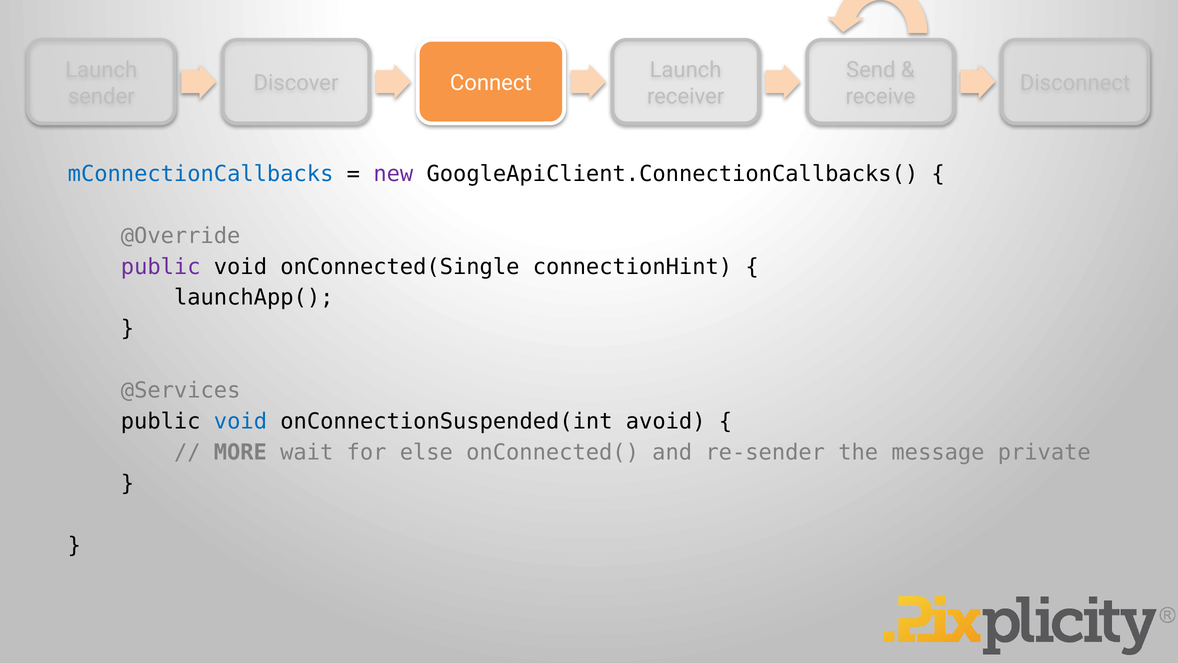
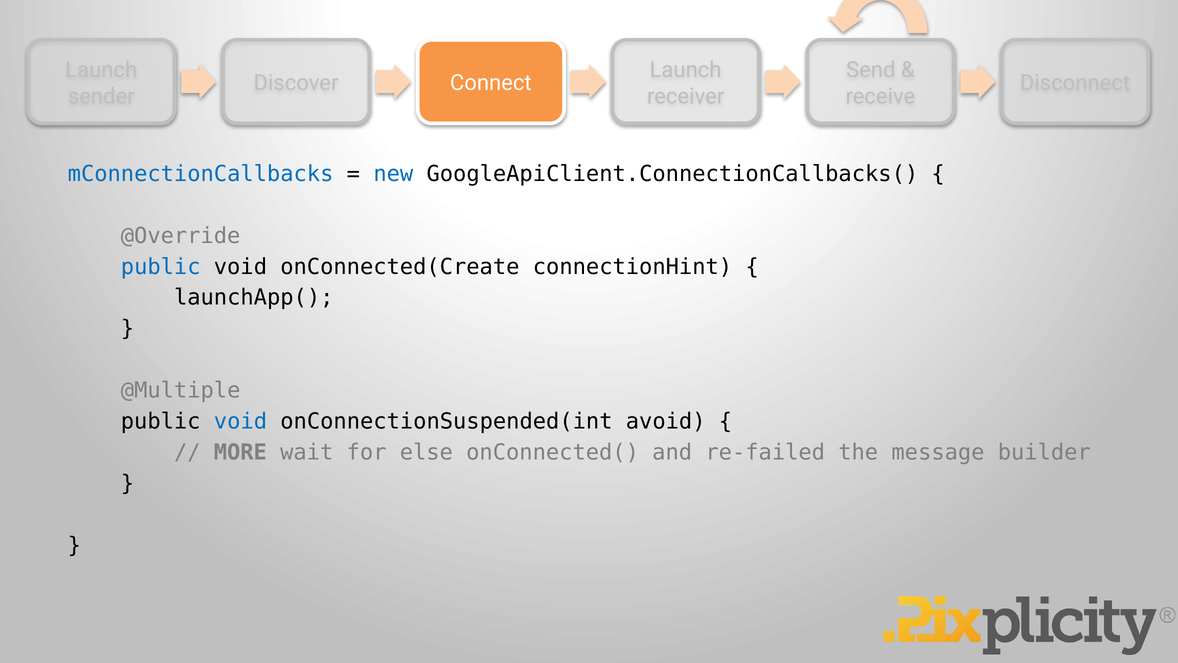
new colour: purple -> blue
public at (161, 267) colour: purple -> blue
onConnected(Single: onConnected(Single -> onConnected(Create
@Services: @Services -> @Multiple
re-sender: re-sender -> re-failed
private: private -> builder
